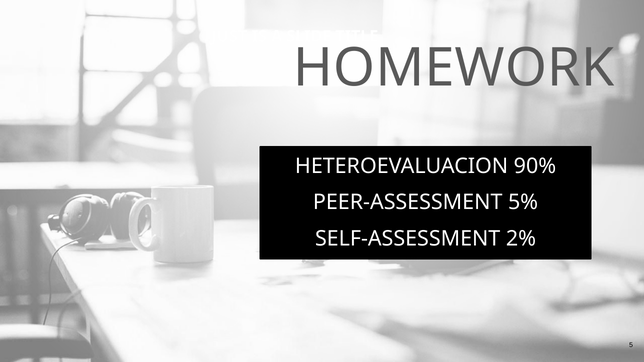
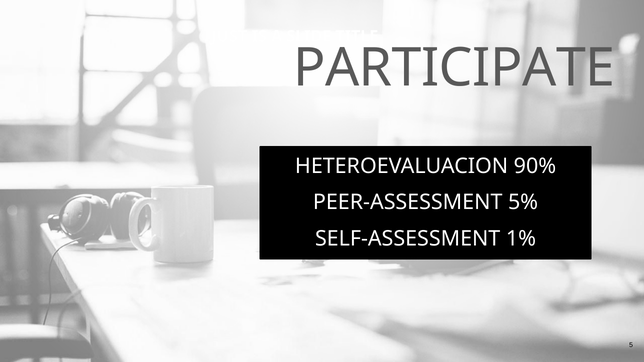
HOMEWORK: HOMEWORK -> PARTICIPATE
2%: 2% -> 1%
